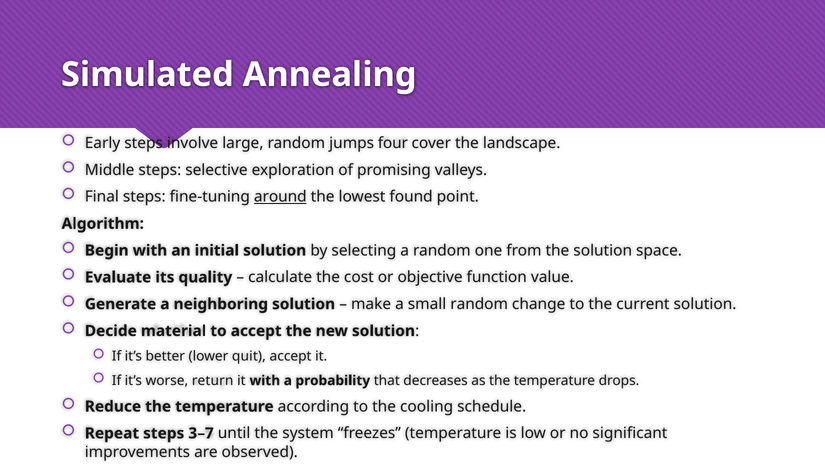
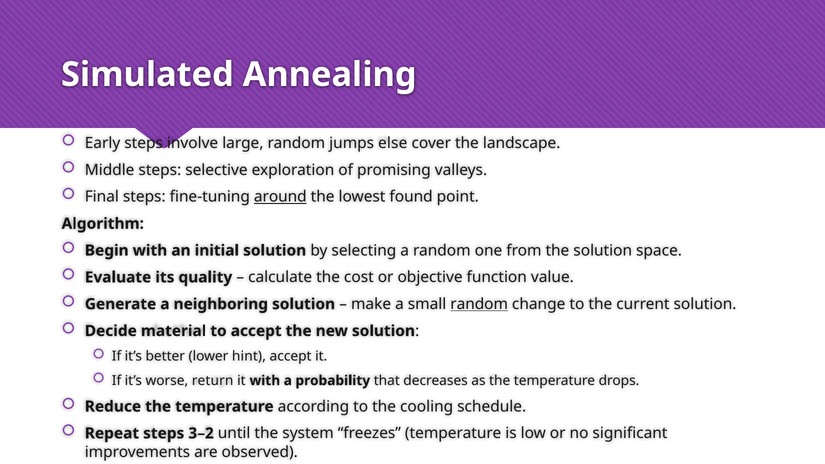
four: four -> else
random at (479, 304) underline: none -> present
quit: quit -> hint
3–7: 3–7 -> 3–2
